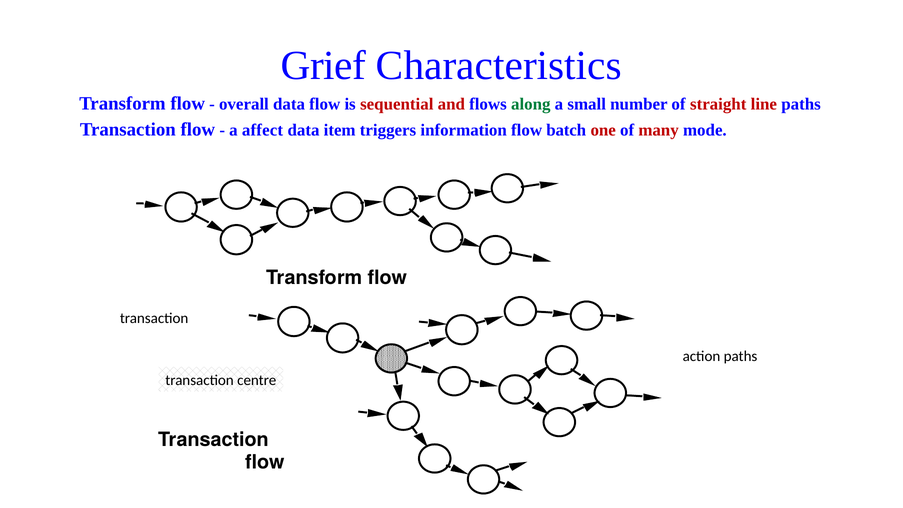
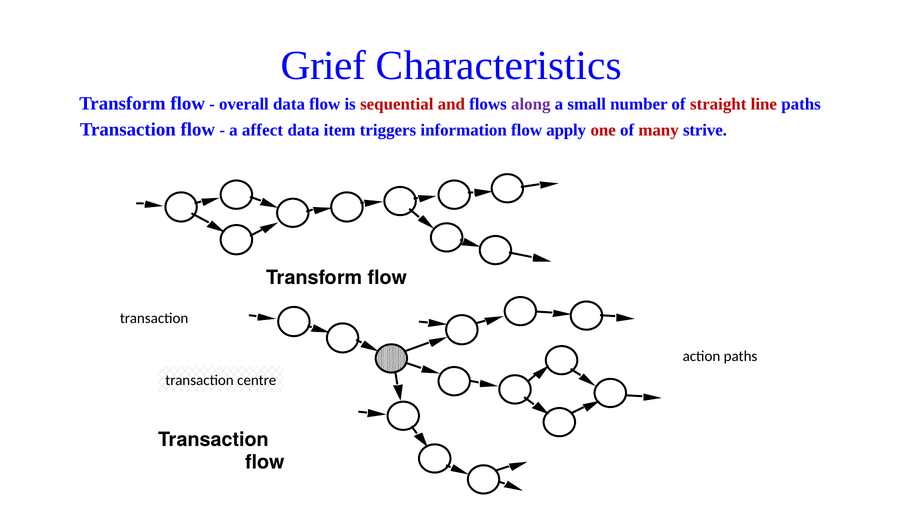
along colour: green -> purple
batch: batch -> apply
mode: mode -> strive
